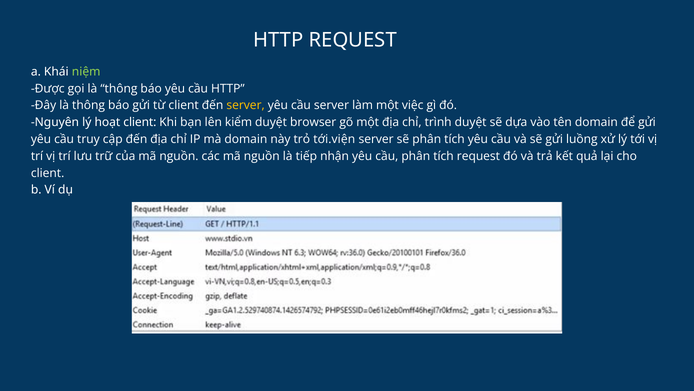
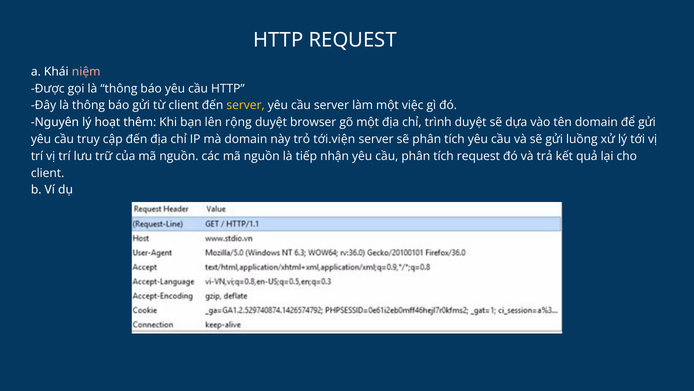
niệm colour: light green -> pink
hoạt client: client -> thêm
kiểm: kiểm -> rộng
